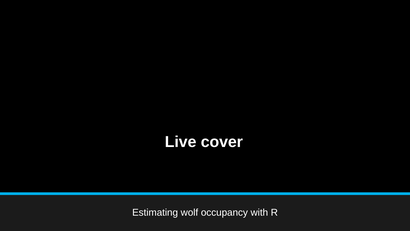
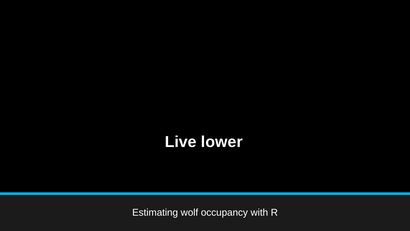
cover: cover -> lower
